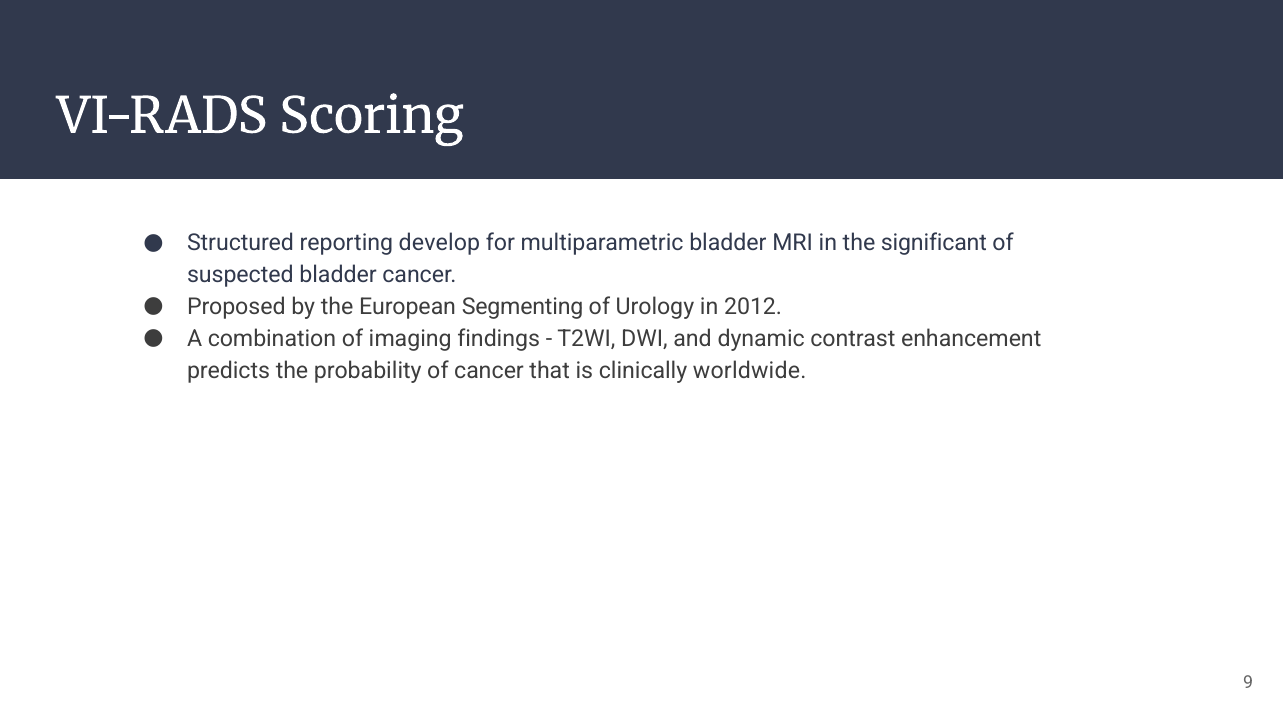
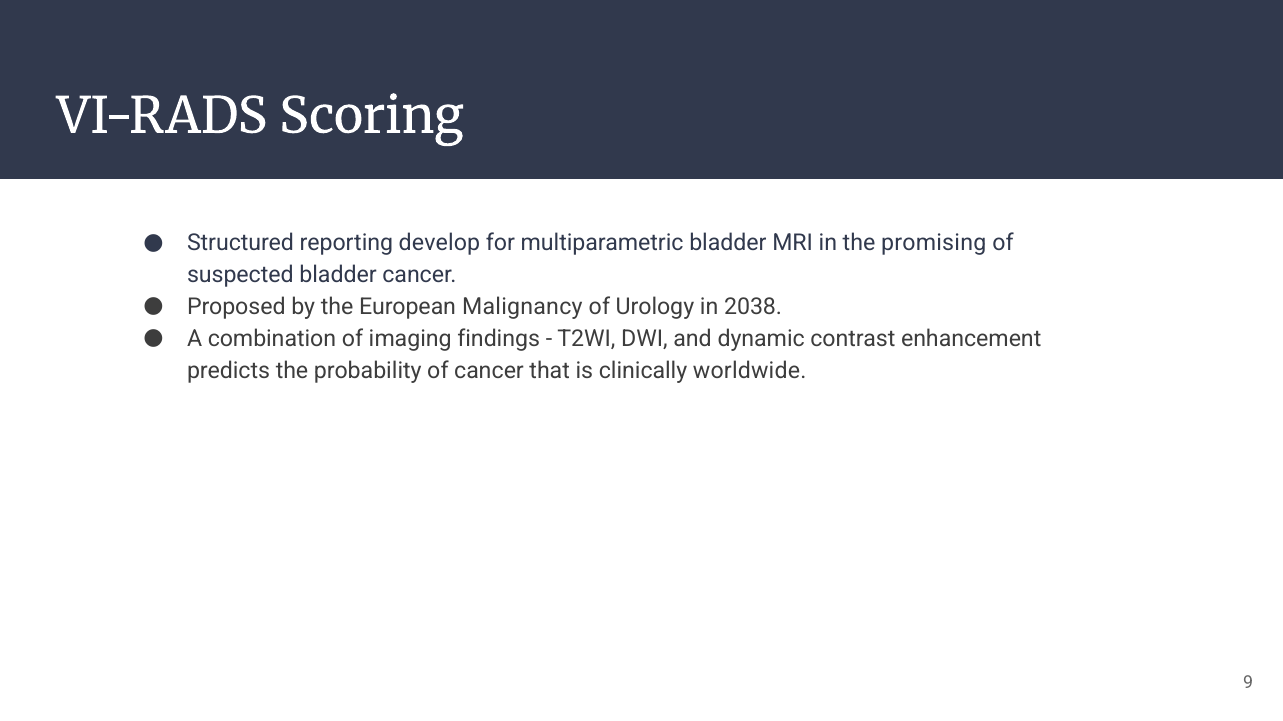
significant: significant -> promising
Segmenting: Segmenting -> Malignancy
2012: 2012 -> 2038
